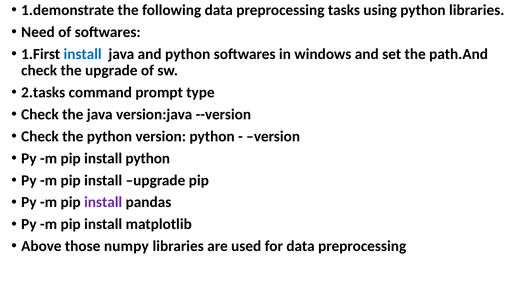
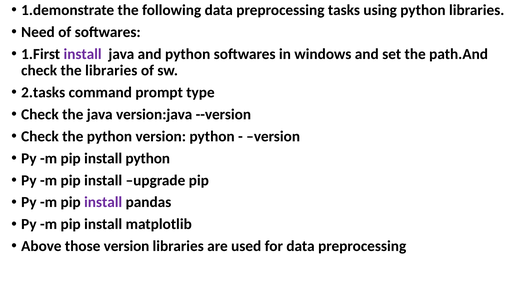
install at (83, 54) colour: blue -> purple
the upgrade: upgrade -> libraries
those numpy: numpy -> version
